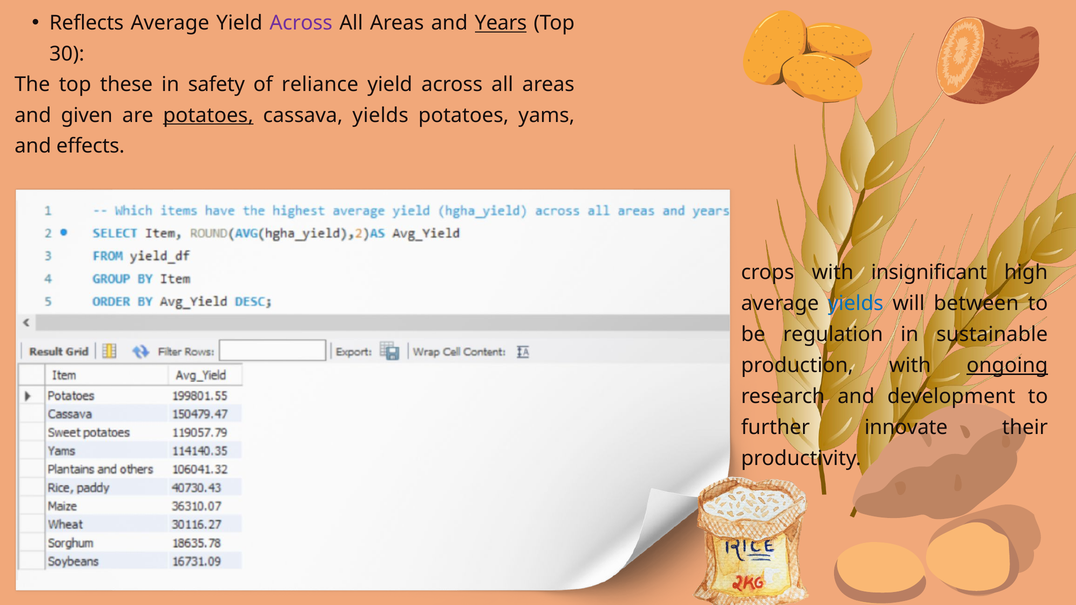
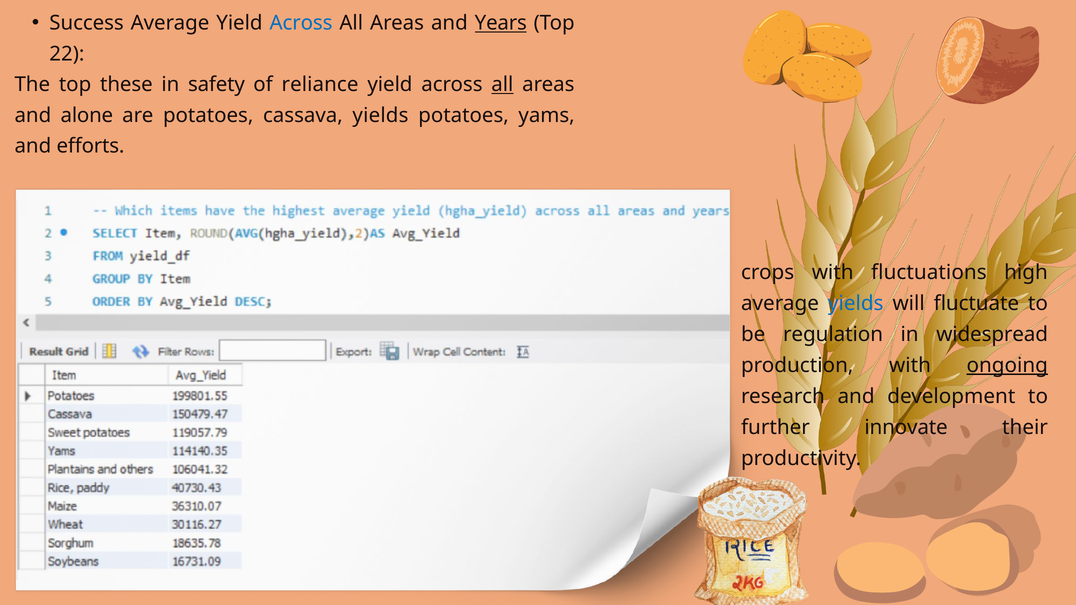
Reflects: Reflects -> Success
Across at (301, 23) colour: purple -> blue
30: 30 -> 22
all at (502, 85) underline: none -> present
given: given -> alone
potatoes at (208, 115) underline: present -> none
effects: effects -> efforts
insignificant: insignificant -> fluctuations
between: between -> fluctuate
sustainable: sustainable -> widespread
